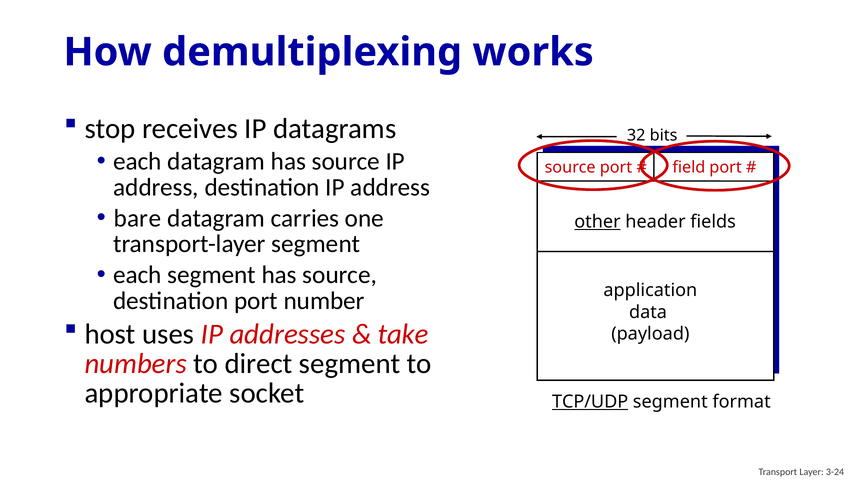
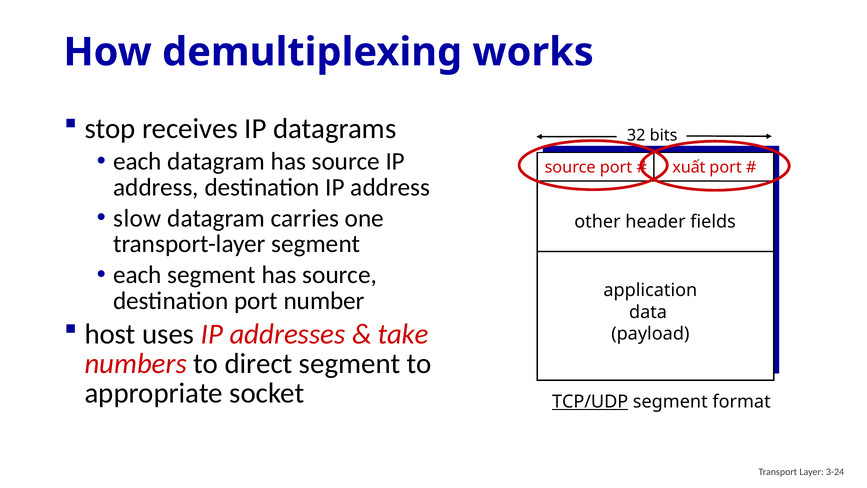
field: field -> xuất
bare: bare -> slow
other underline: present -> none
